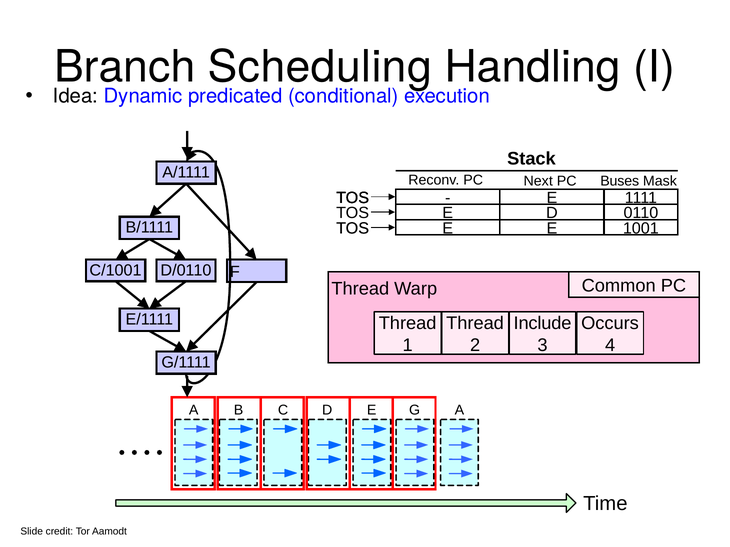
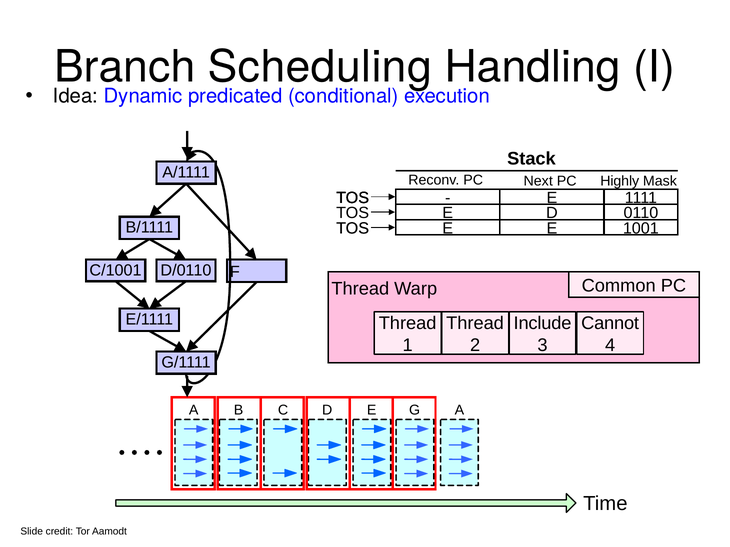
Buses: Buses -> Highly
Occurs: Occurs -> Cannot
